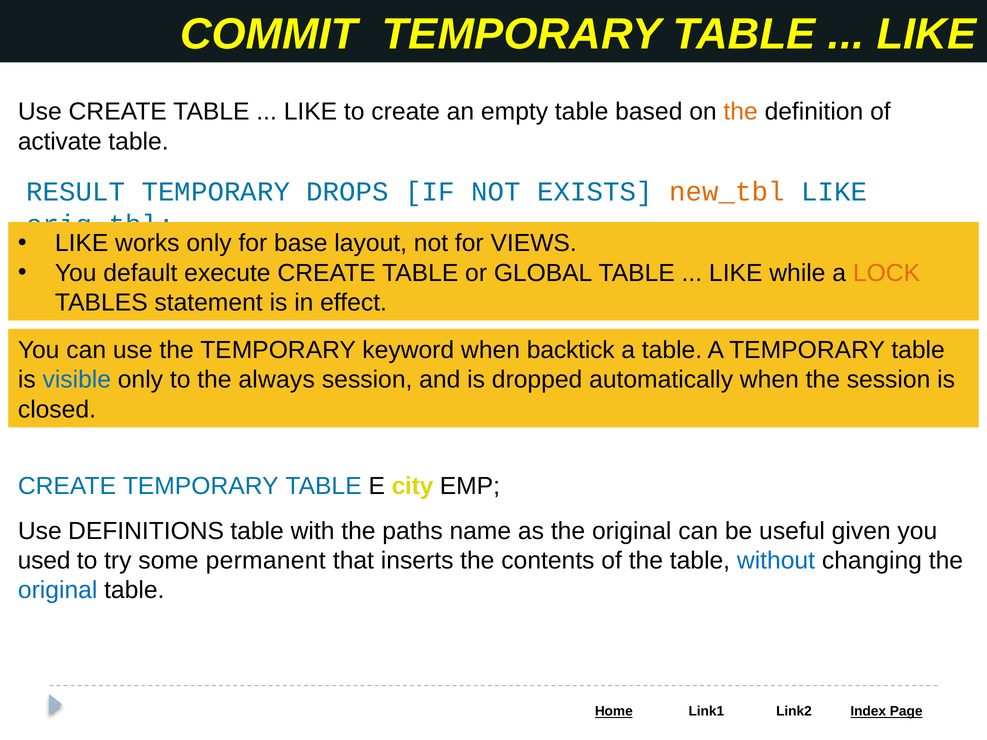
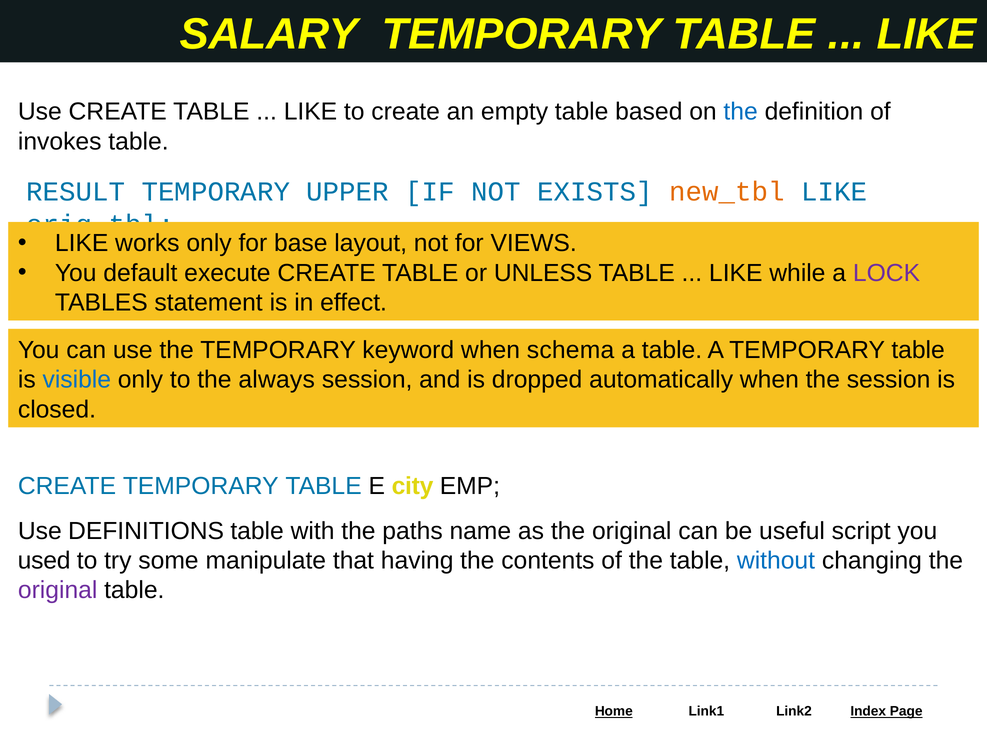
COMMIT: COMMIT -> SALARY
the at (741, 112) colour: orange -> blue
activate: activate -> invokes
DROPS: DROPS -> UPPER
GLOBAL: GLOBAL -> UNLESS
LOCK colour: orange -> purple
backtick: backtick -> schema
given: given -> script
permanent: permanent -> manipulate
inserts: inserts -> having
original at (58, 591) colour: blue -> purple
